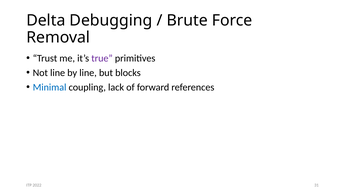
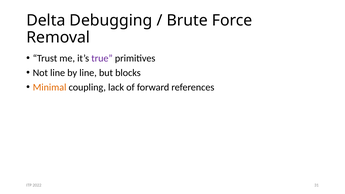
Minimal colour: blue -> orange
